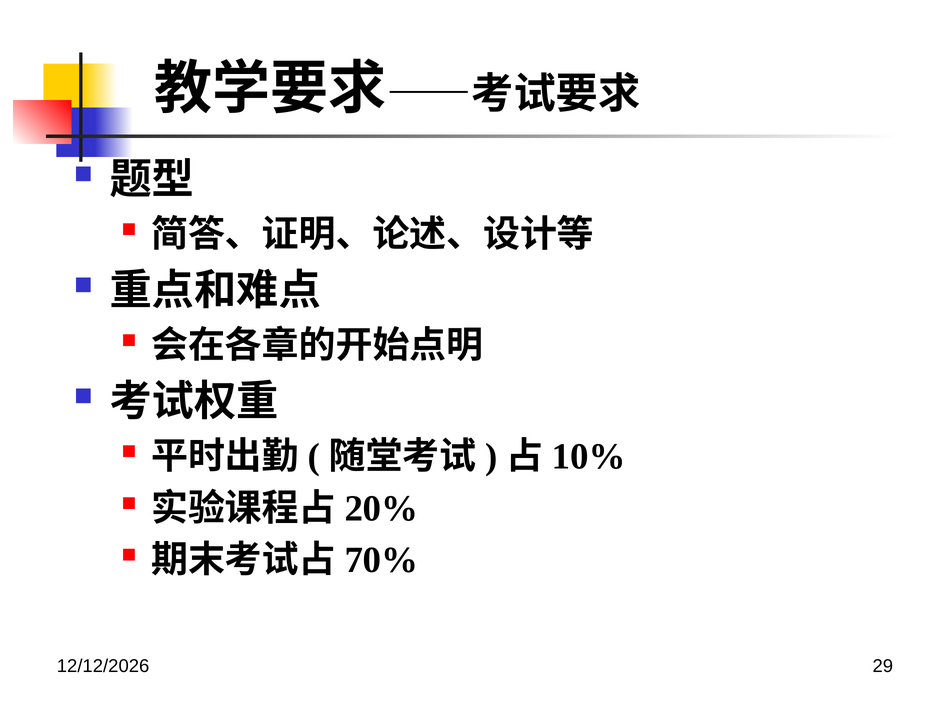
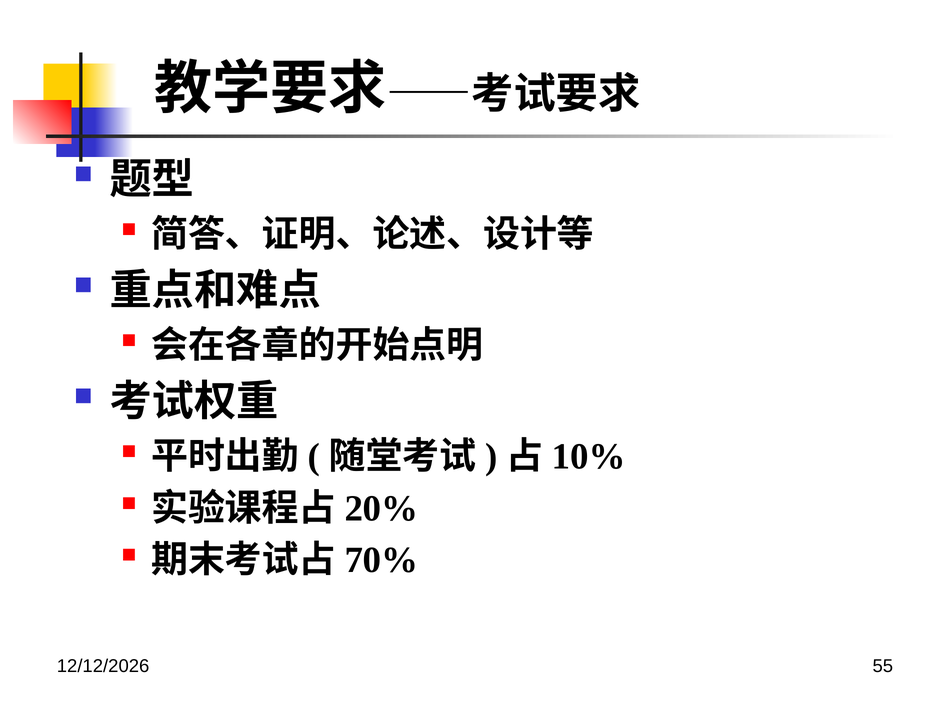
29: 29 -> 55
